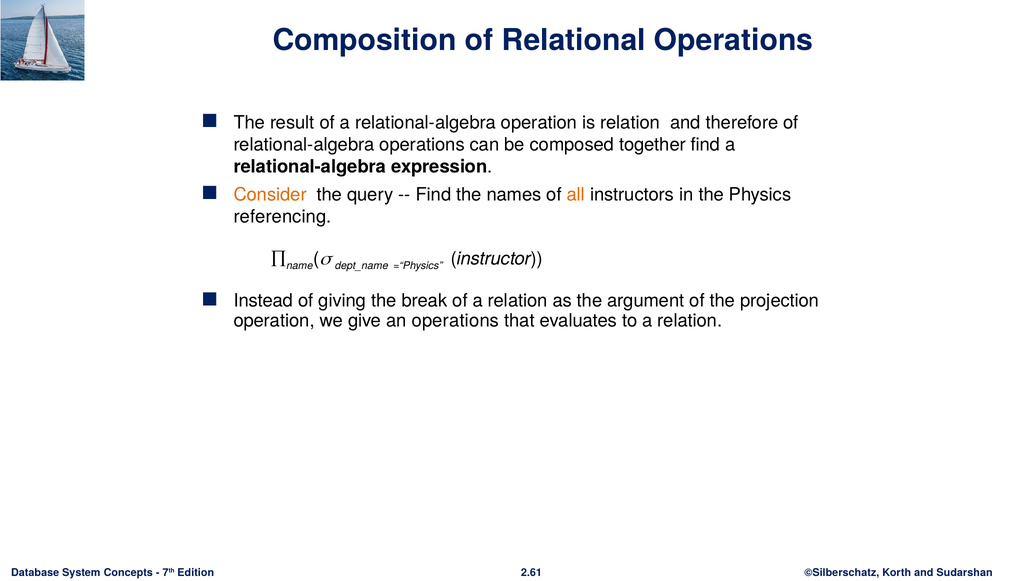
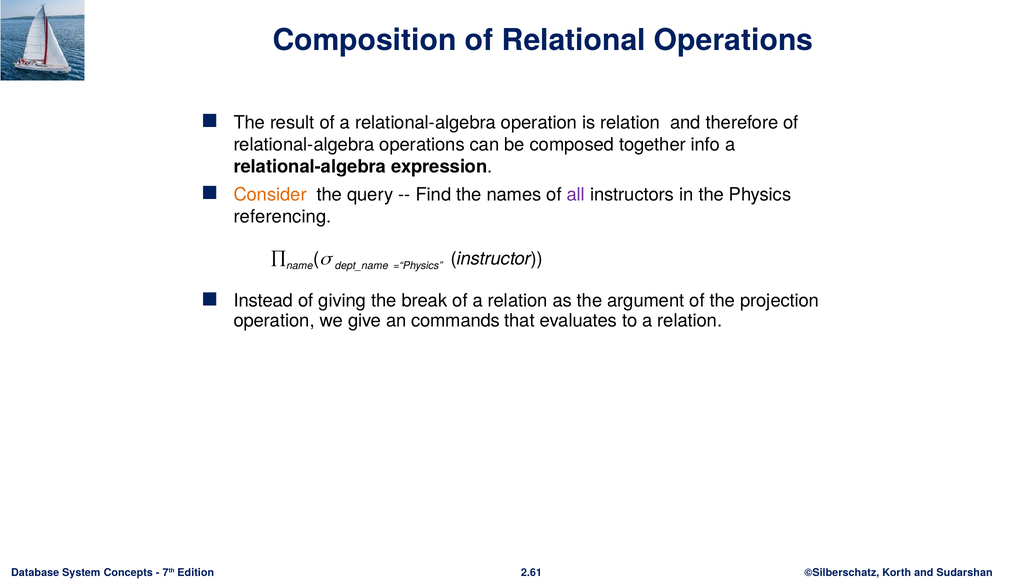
together find: find -> info
all colour: orange -> purple
an operations: operations -> commands
